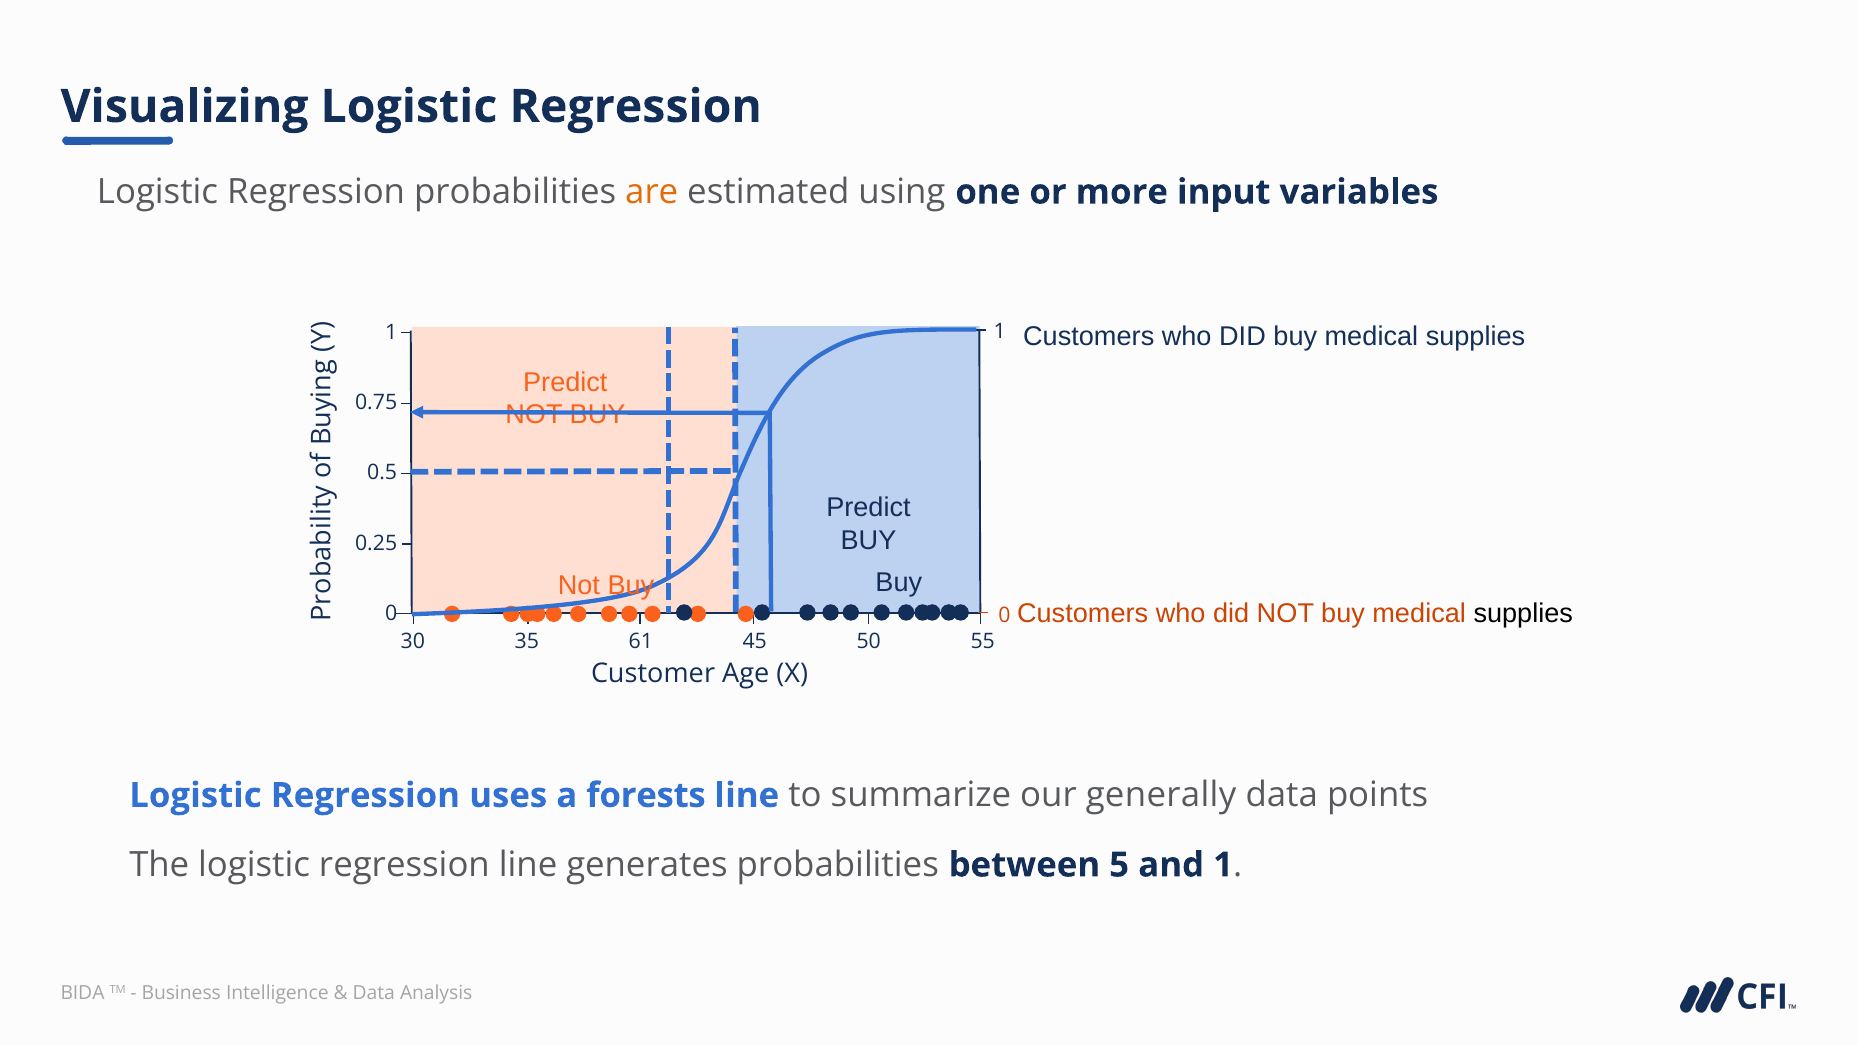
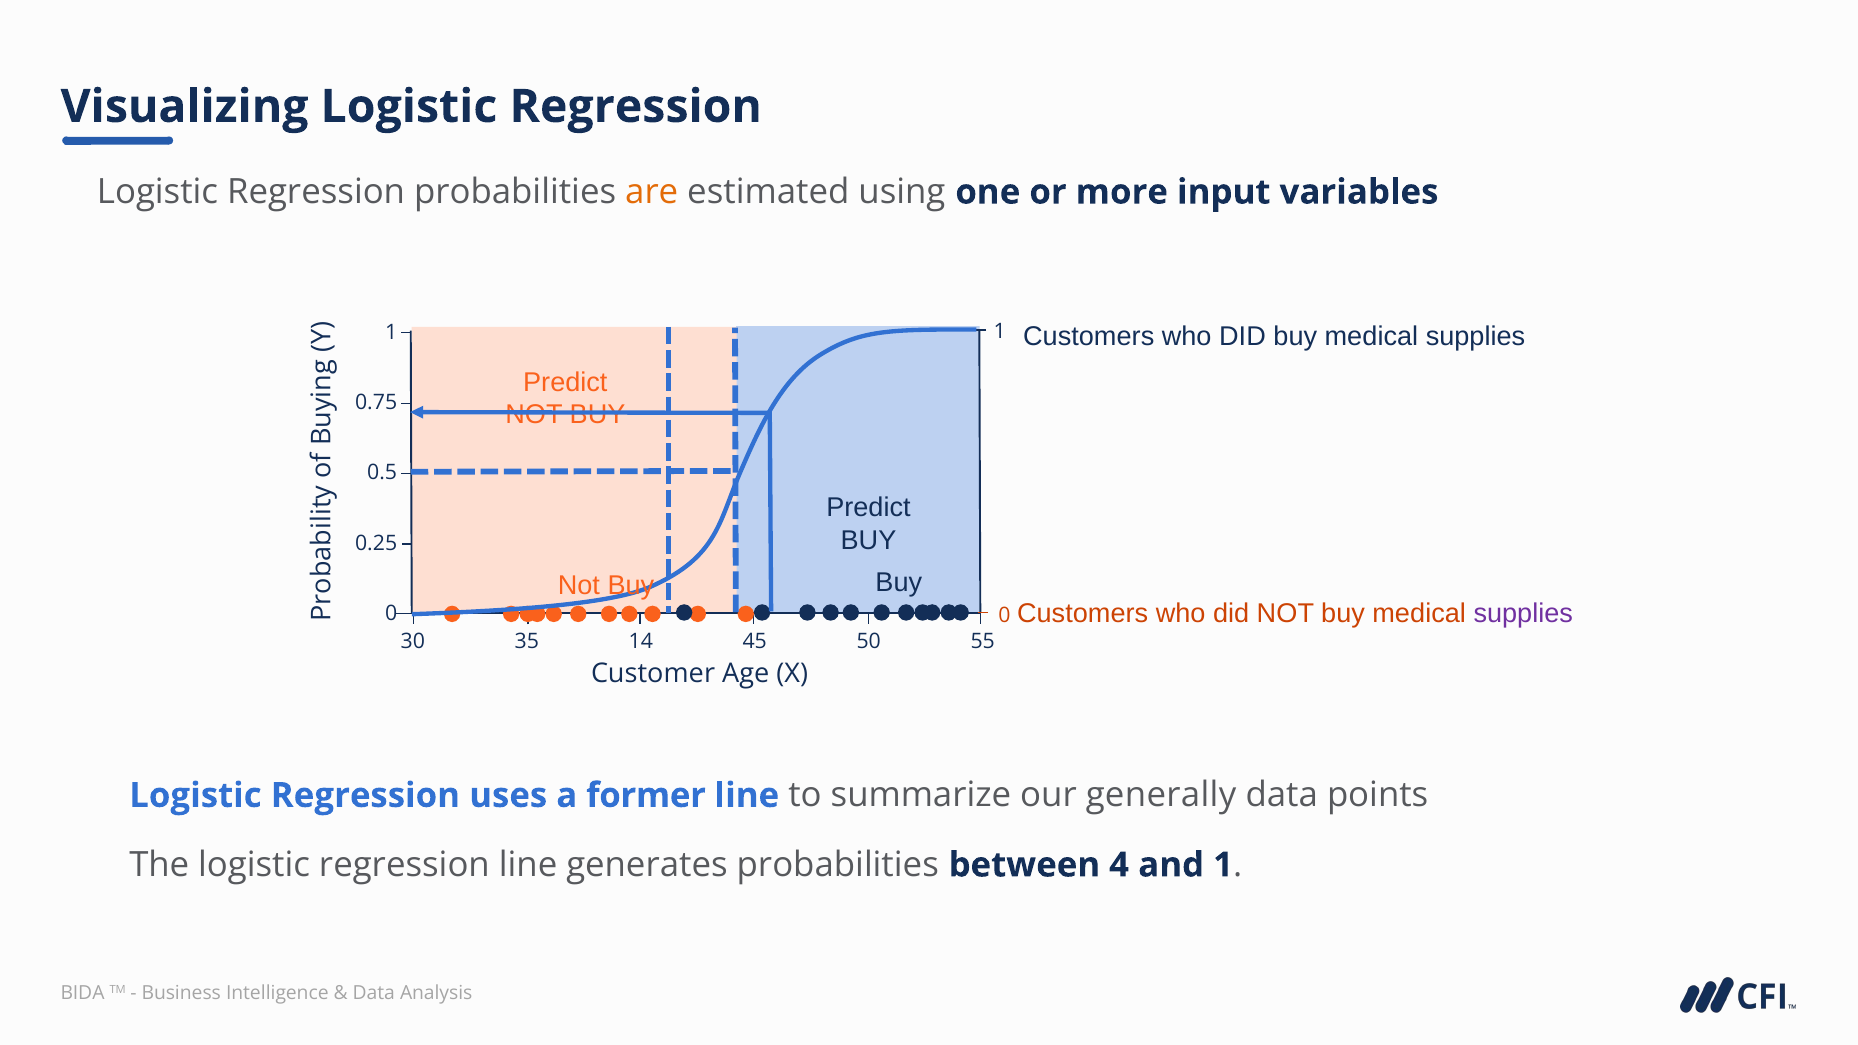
supplies at (1523, 613) colour: black -> purple
61: 61 -> 14
forests: forests -> former
5: 5 -> 4
